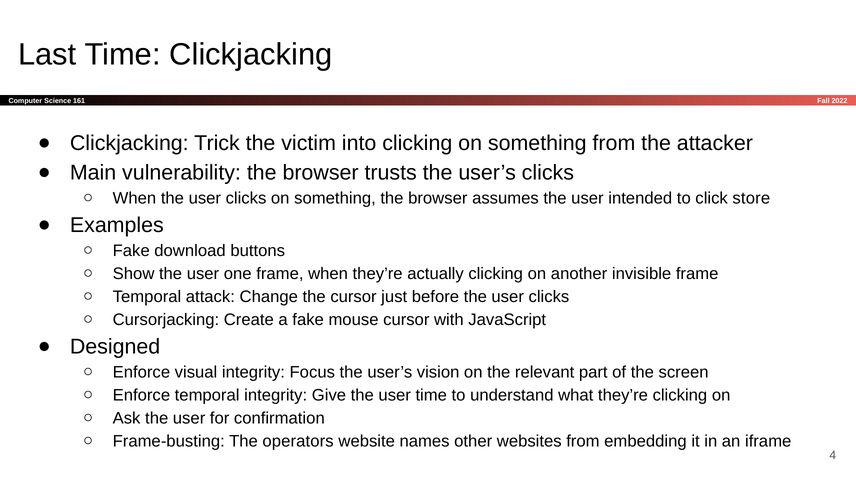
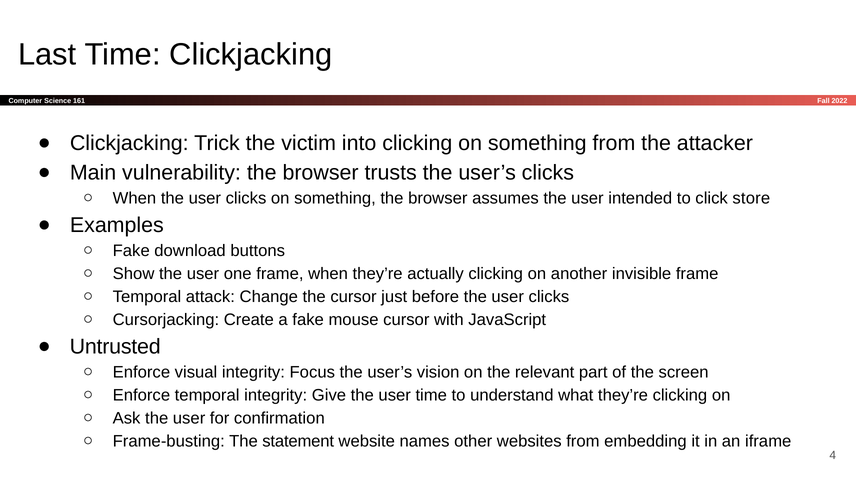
Designed: Designed -> Untrusted
operators: operators -> statement
